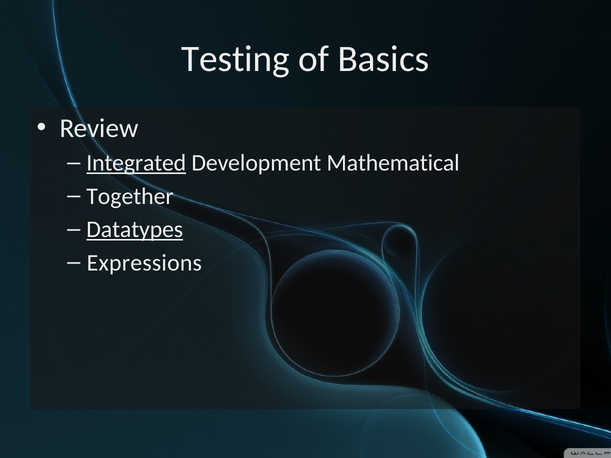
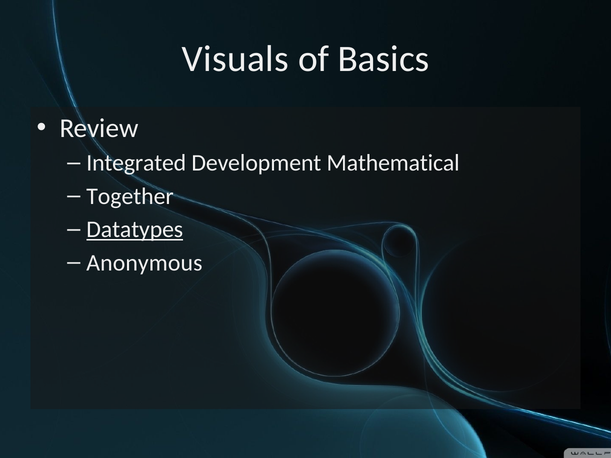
Testing: Testing -> Visuals
Integrated underline: present -> none
Expressions: Expressions -> Anonymous
